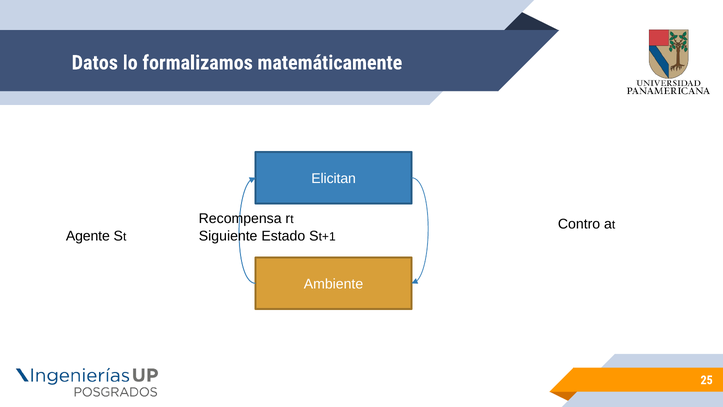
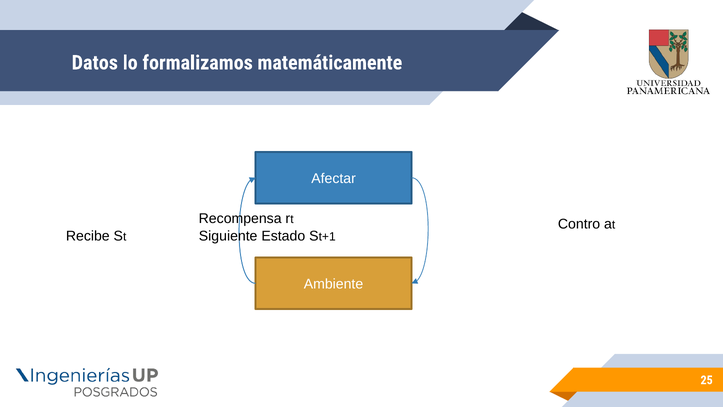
Elicitan: Elicitan -> Afectar
Agente: Agente -> Recibe
